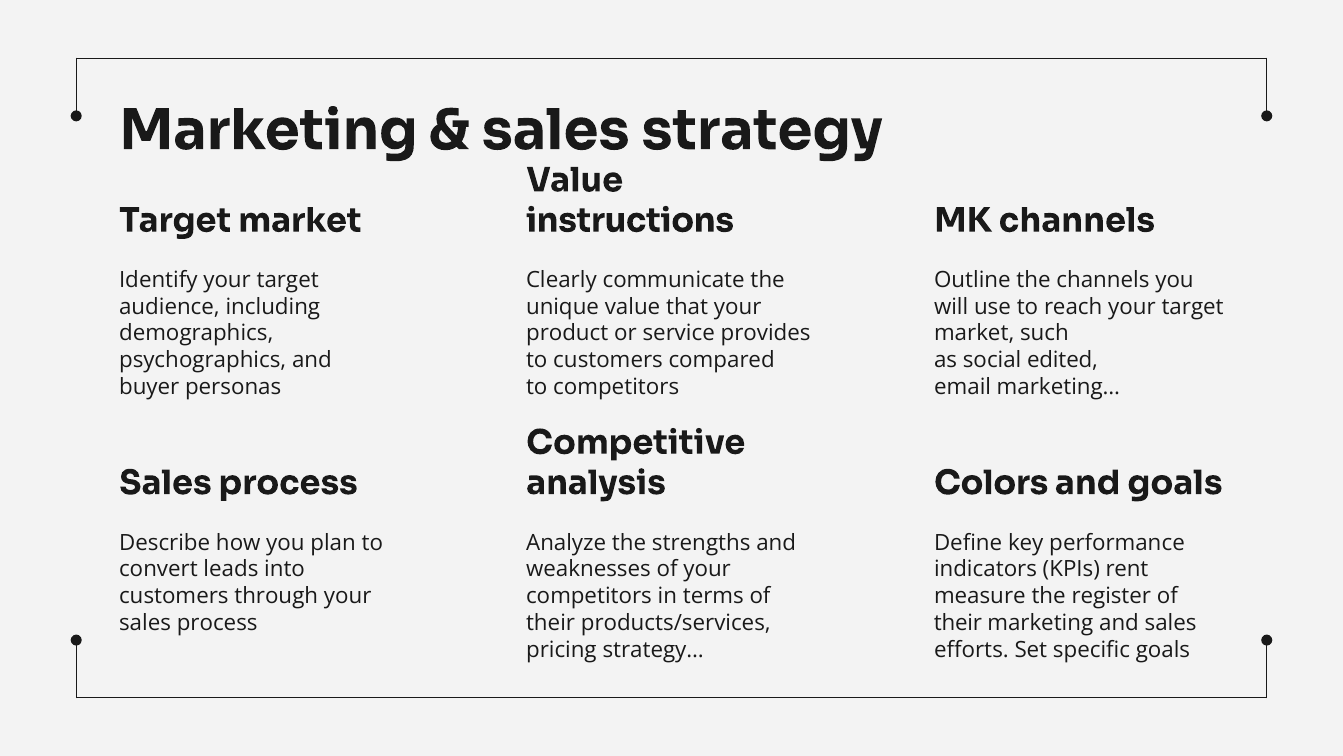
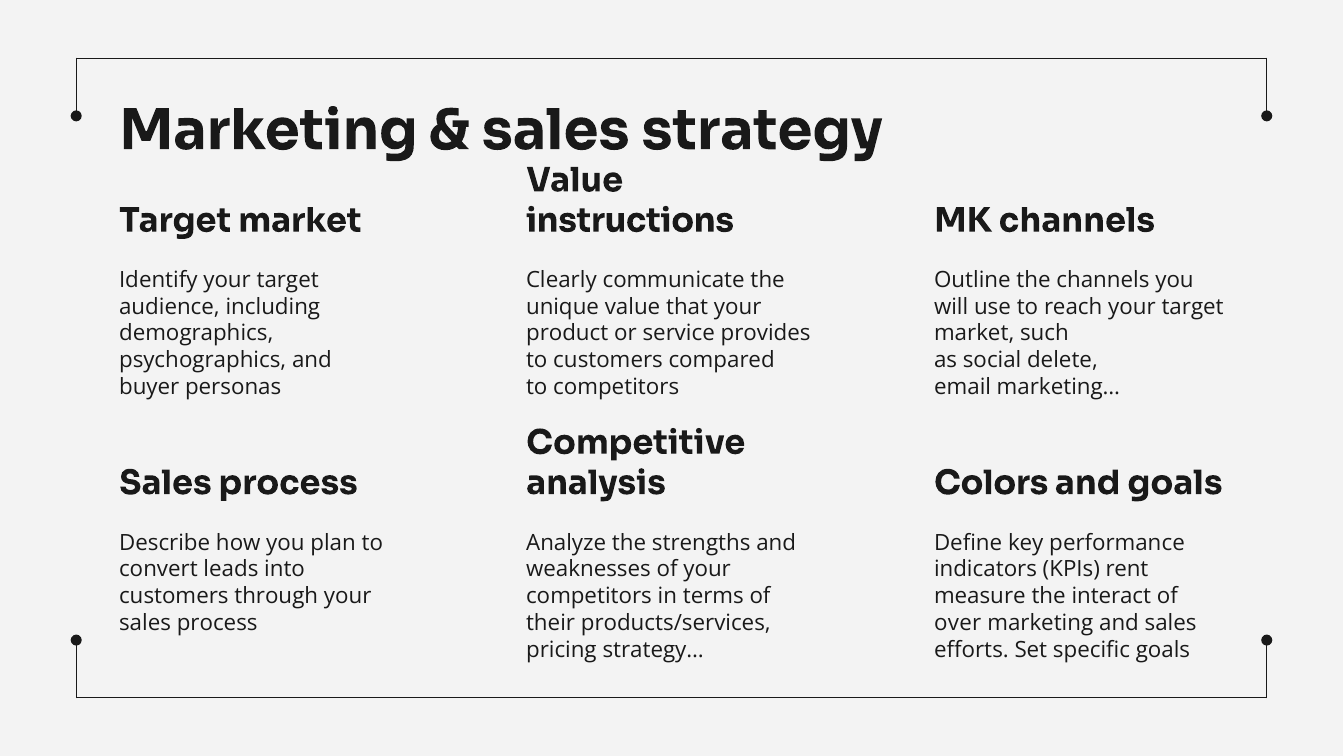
edited: edited -> delete
register: register -> interact
their at (958, 623): their -> over
